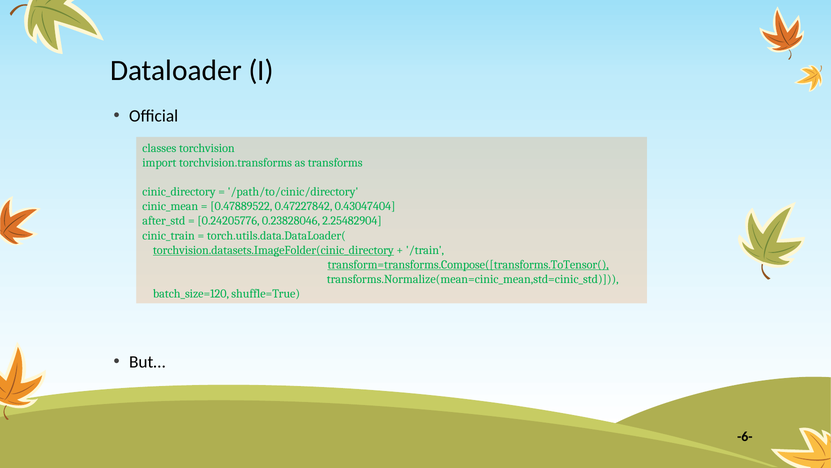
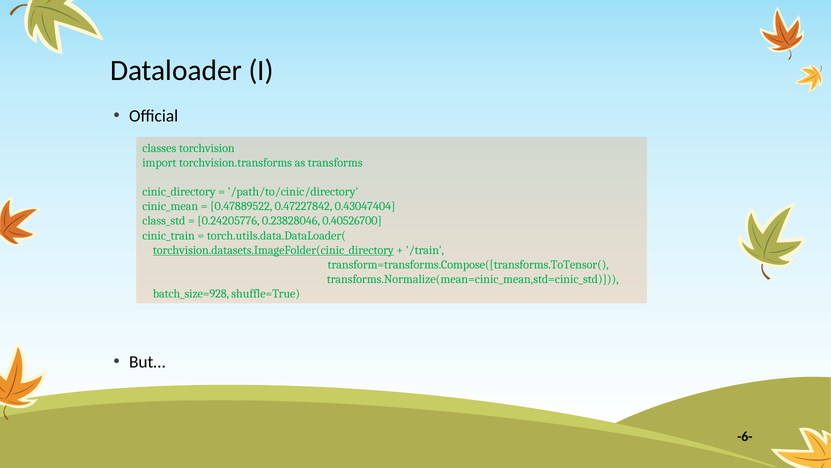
after_std: after_std -> class_std
2.25482904: 2.25482904 -> 0.40526700
transform=transforms.Compose([transforms.ToTensor( underline: present -> none
batch_size=120: batch_size=120 -> batch_size=928
